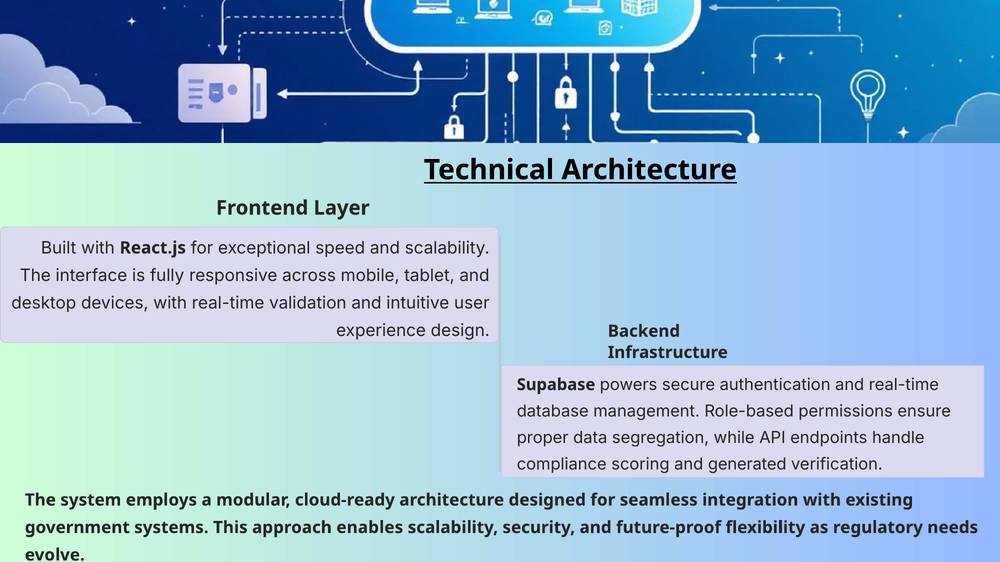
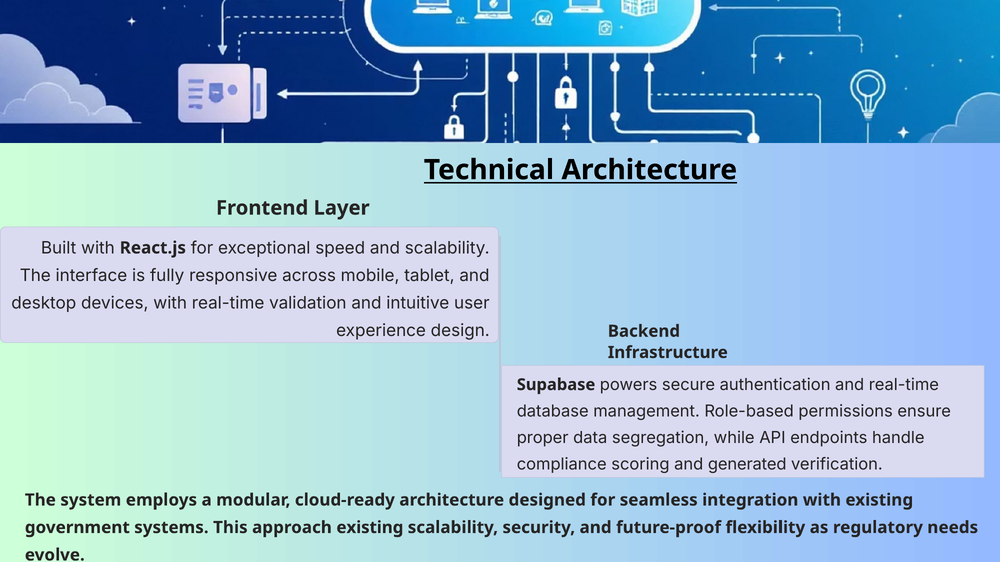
approach enables: enables -> existing
